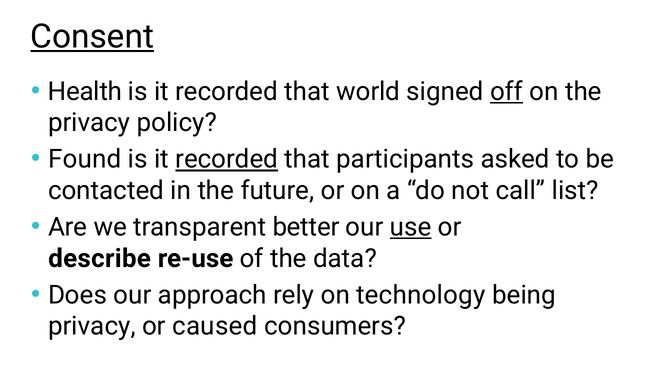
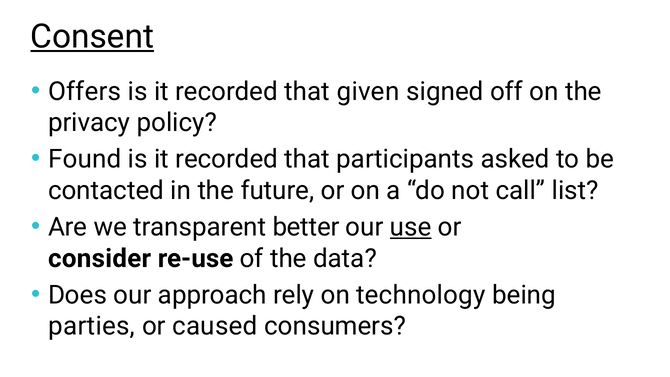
Health: Health -> Offers
world: world -> given
off underline: present -> none
recorded at (227, 159) underline: present -> none
describe: describe -> consider
privacy at (92, 326): privacy -> parties
